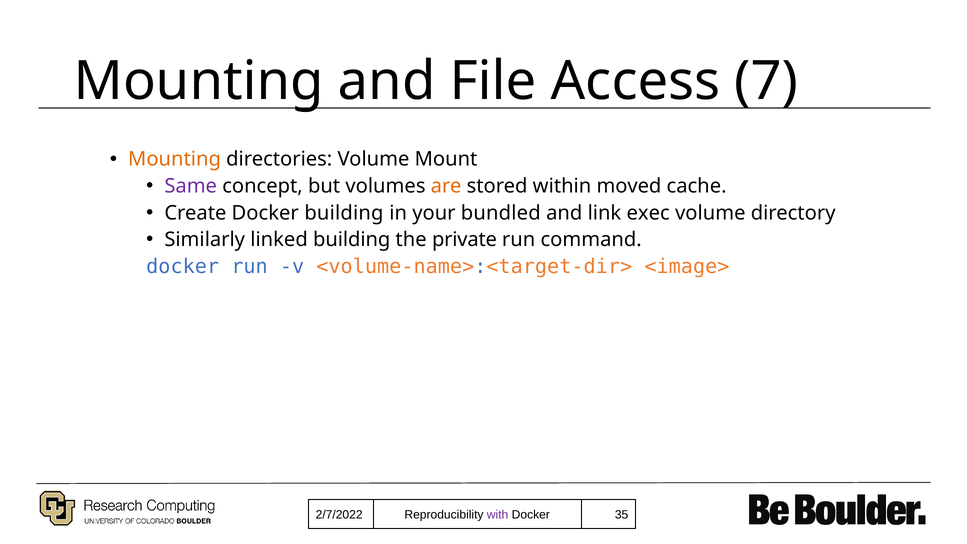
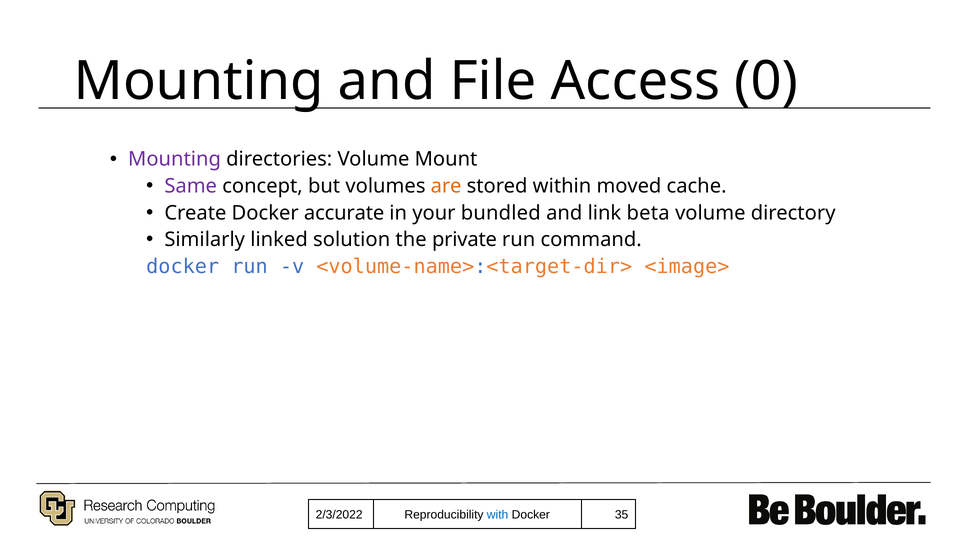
7: 7 -> 0
Mounting at (175, 159) colour: orange -> purple
Docker building: building -> accurate
exec: exec -> beta
linked building: building -> solution
2/7/2022: 2/7/2022 -> 2/3/2022
with colour: purple -> blue
